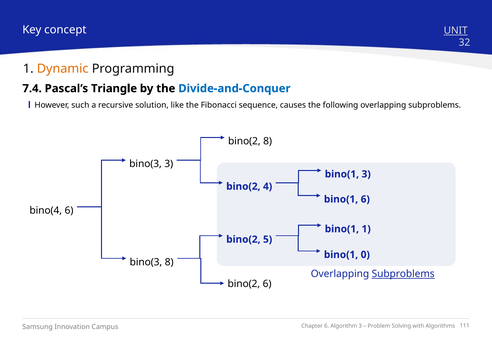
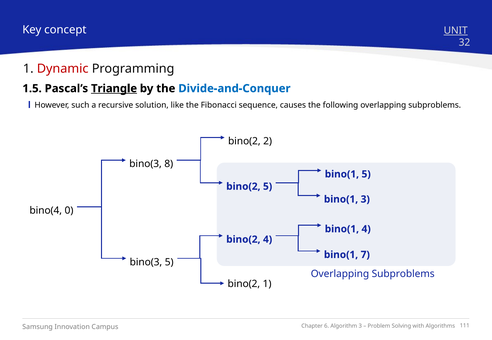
Dynamic colour: orange -> red
7.4: 7.4 -> 1.5
Triangle underline: none -> present
bino(2 8: 8 -> 2
bino(3 3: 3 -> 8
bino(1 3: 3 -> 5
bino(2 4: 4 -> 5
bino(1 6: 6 -> 3
bino(4 6: 6 -> 0
bino(1 1: 1 -> 4
bino(2 5: 5 -> 4
0: 0 -> 7
bino(3 8: 8 -> 5
Subproblems at (403, 274) underline: present -> none
bino(2 6: 6 -> 1
